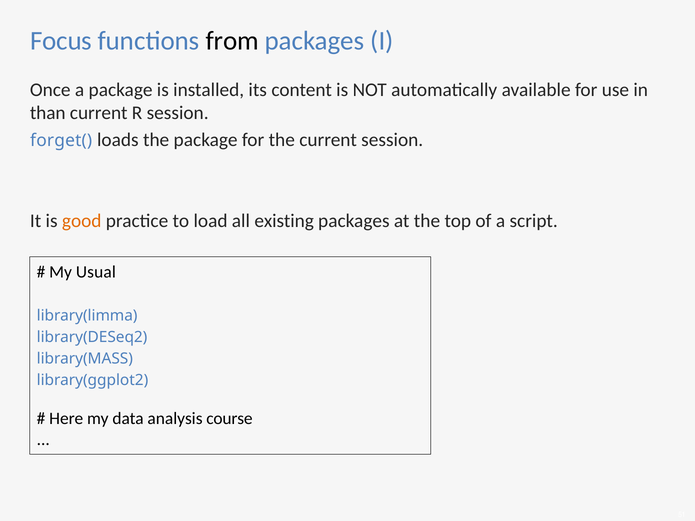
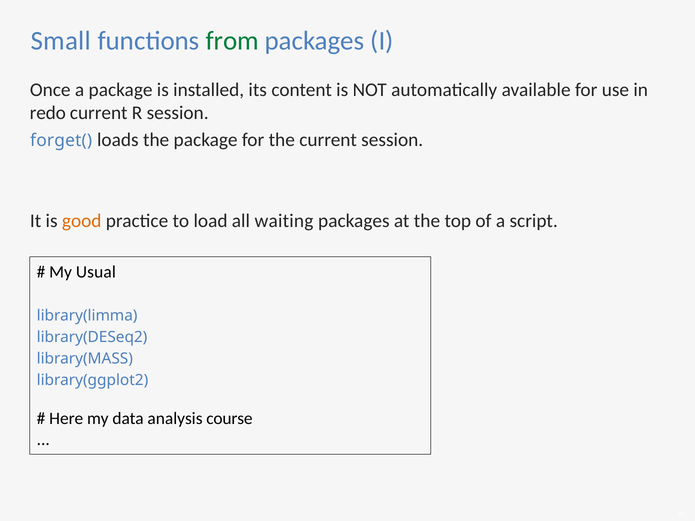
Focus: Focus -> Small
from colour: black -> green
than: than -> redo
existing: existing -> waiting
